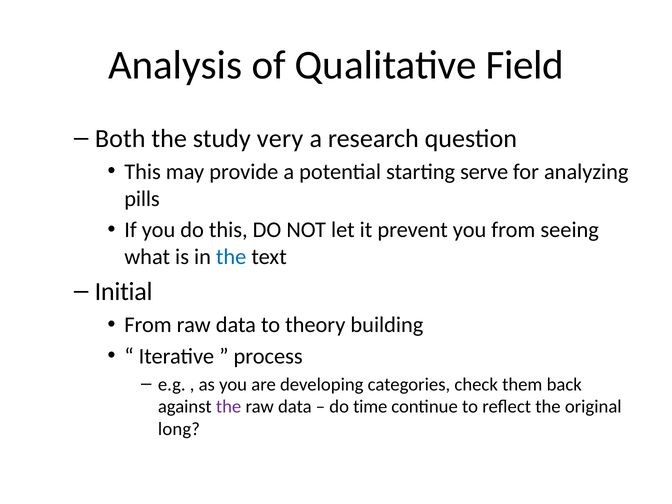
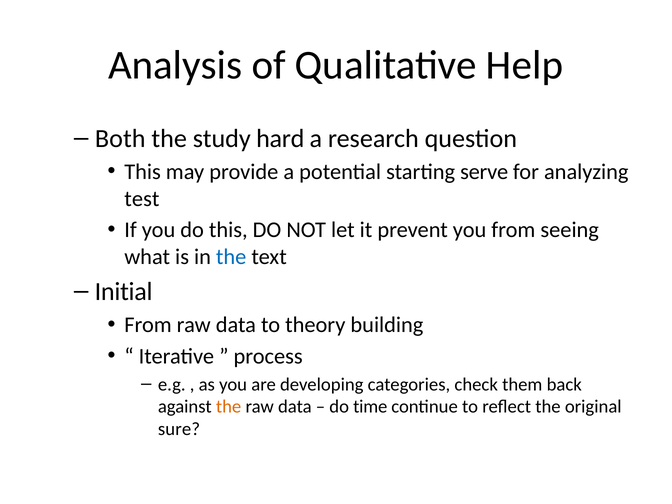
Field: Field -> Help
very: very -> hard
pills: pills -> test
the at (229, 407) colour: purple -> orange
long: long -> sure
